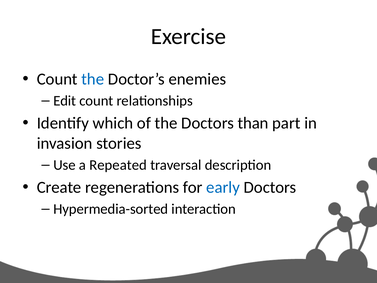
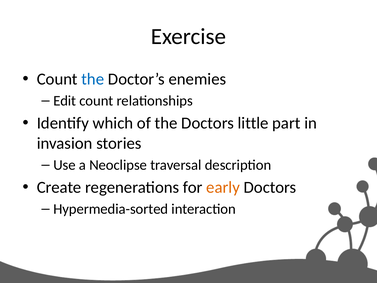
than: than -> little
Repeated: Repeated -> Neoclipse
early colour: blue -> orange
